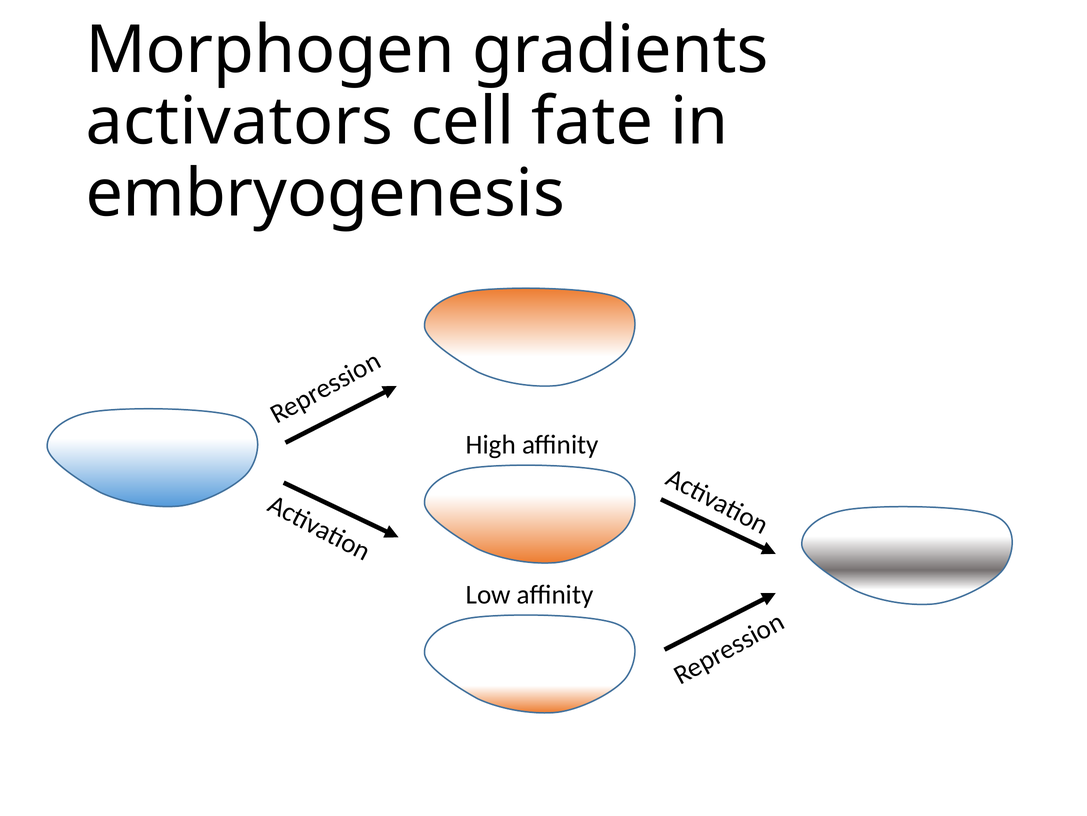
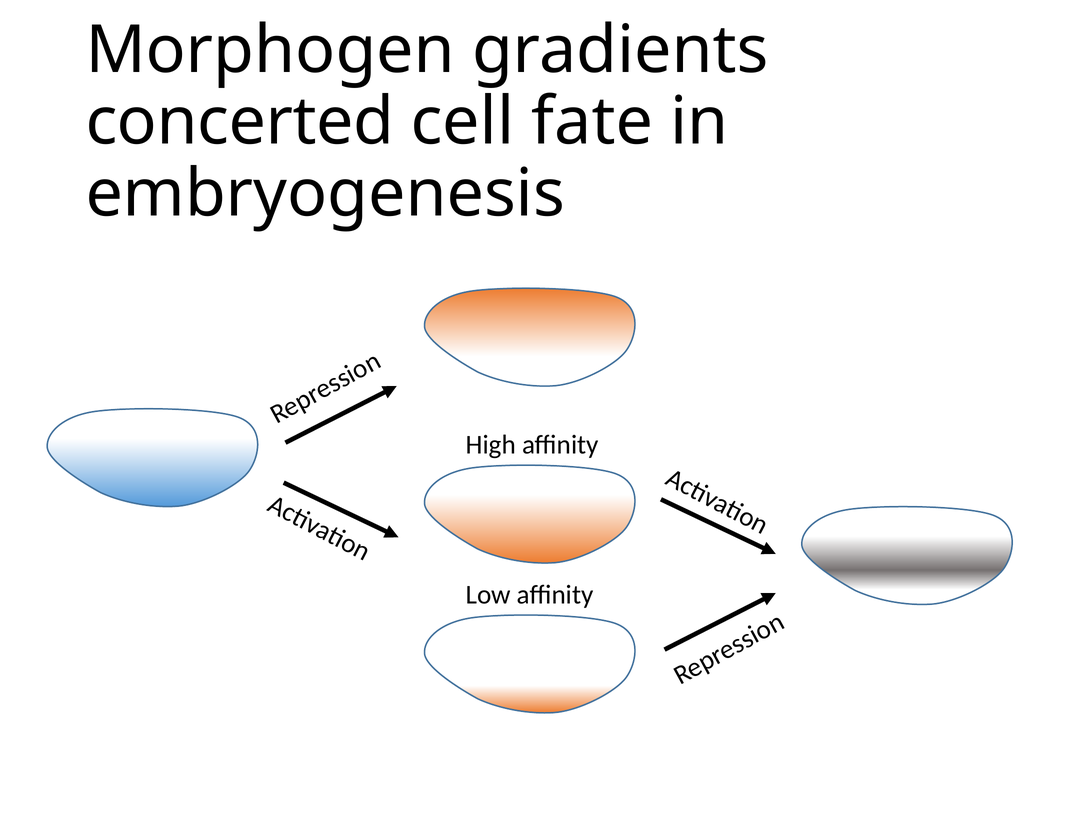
activators: activators -> concerted
